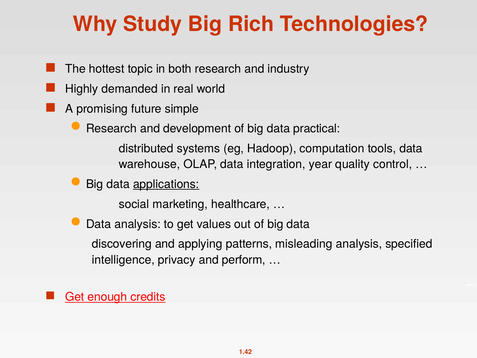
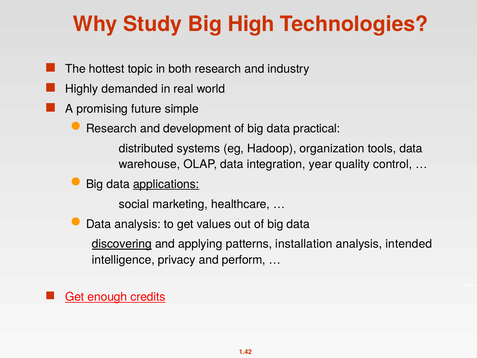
Rich: Rich -> High
computation: computation -> organization
discovering underline: none -> present
misleading: misleading -> installation
specified: specified -> intended
